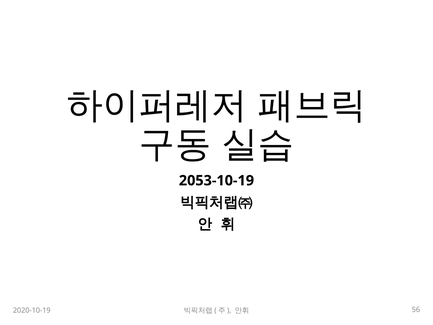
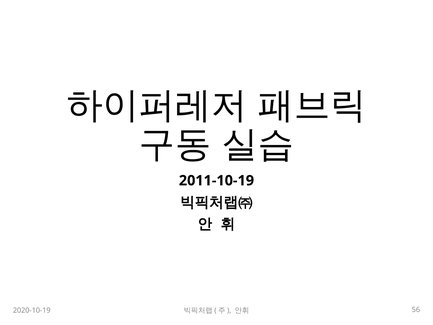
2053-10-19: 2053-10-19 -> 2011-10-19
